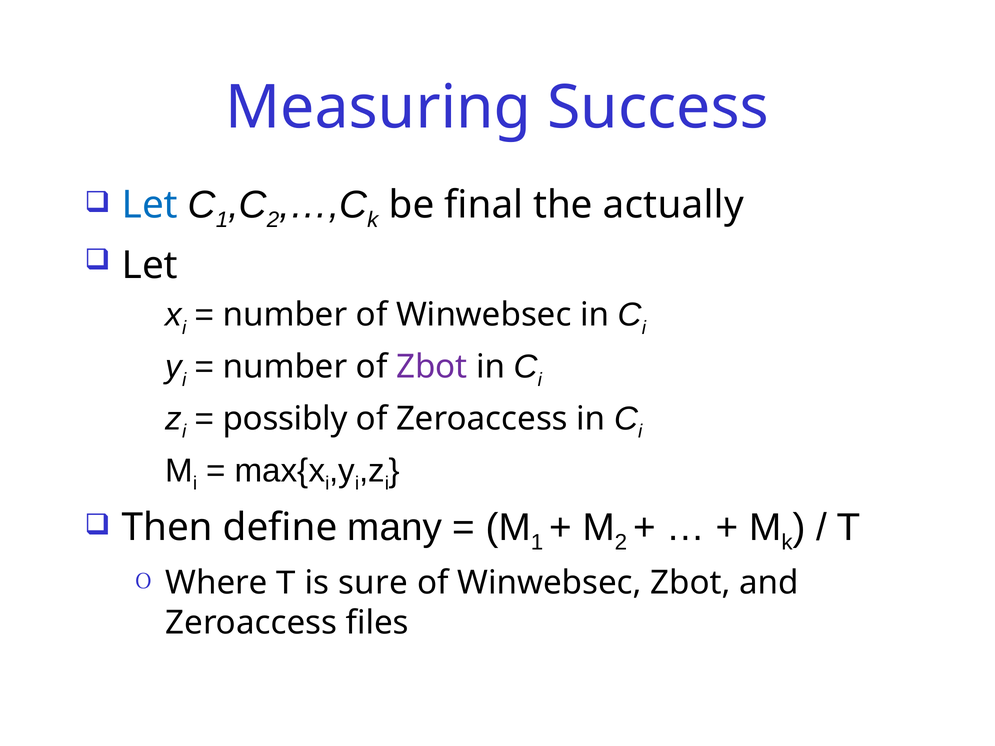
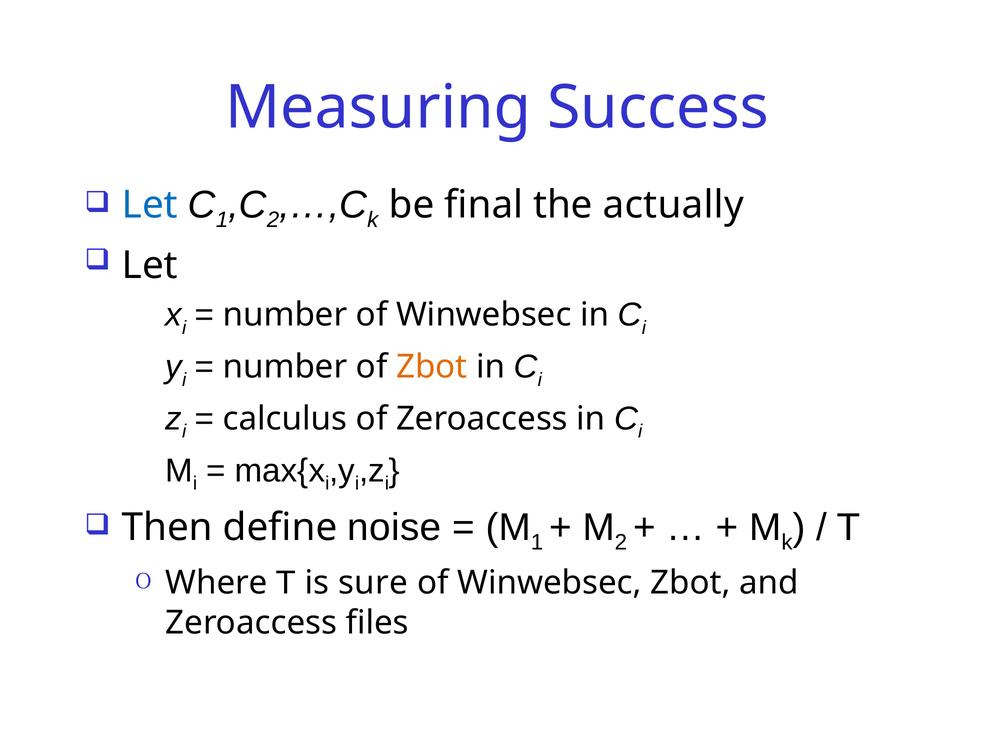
Zbot at (432, 367) colour: purple -> orange
possibly: possibly -> calculus
many: many -> noise
